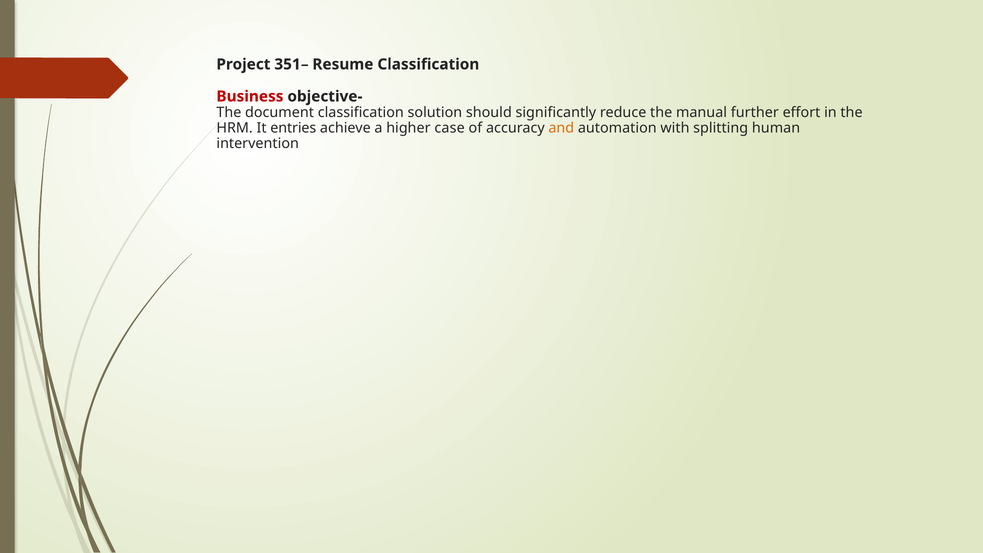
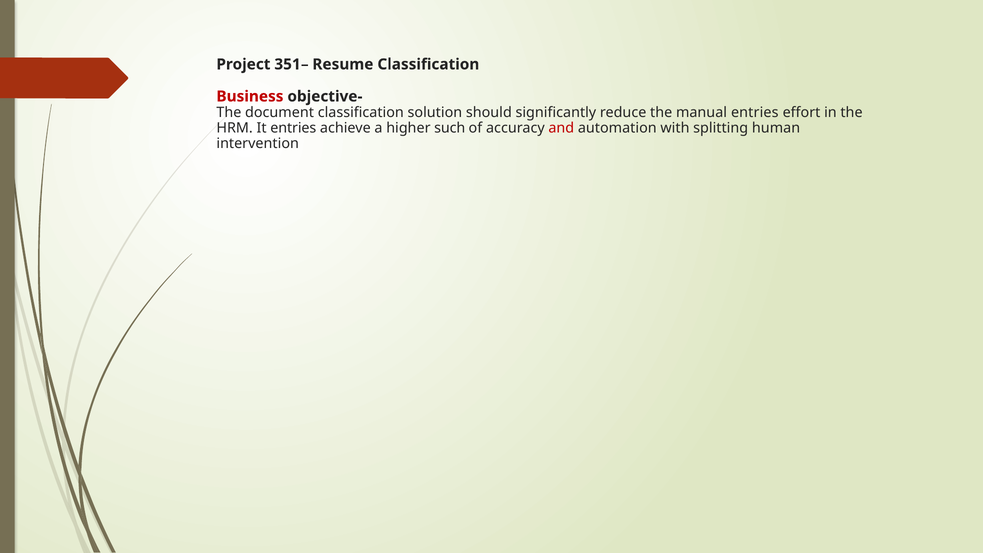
manual further: further -> entries
case: case -> such
and colour: orange -> red
